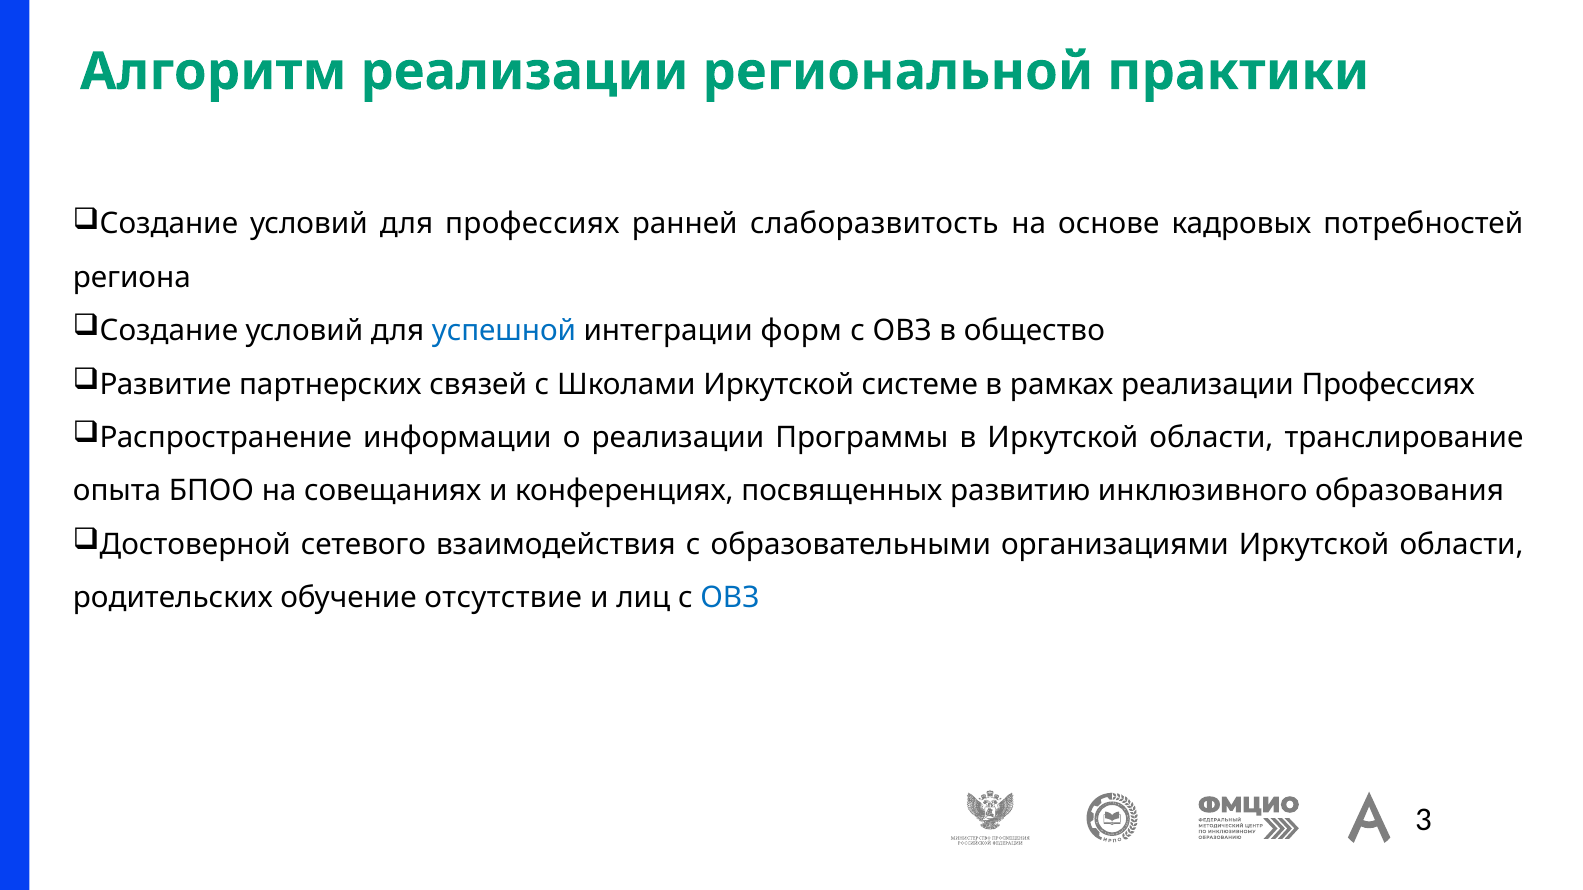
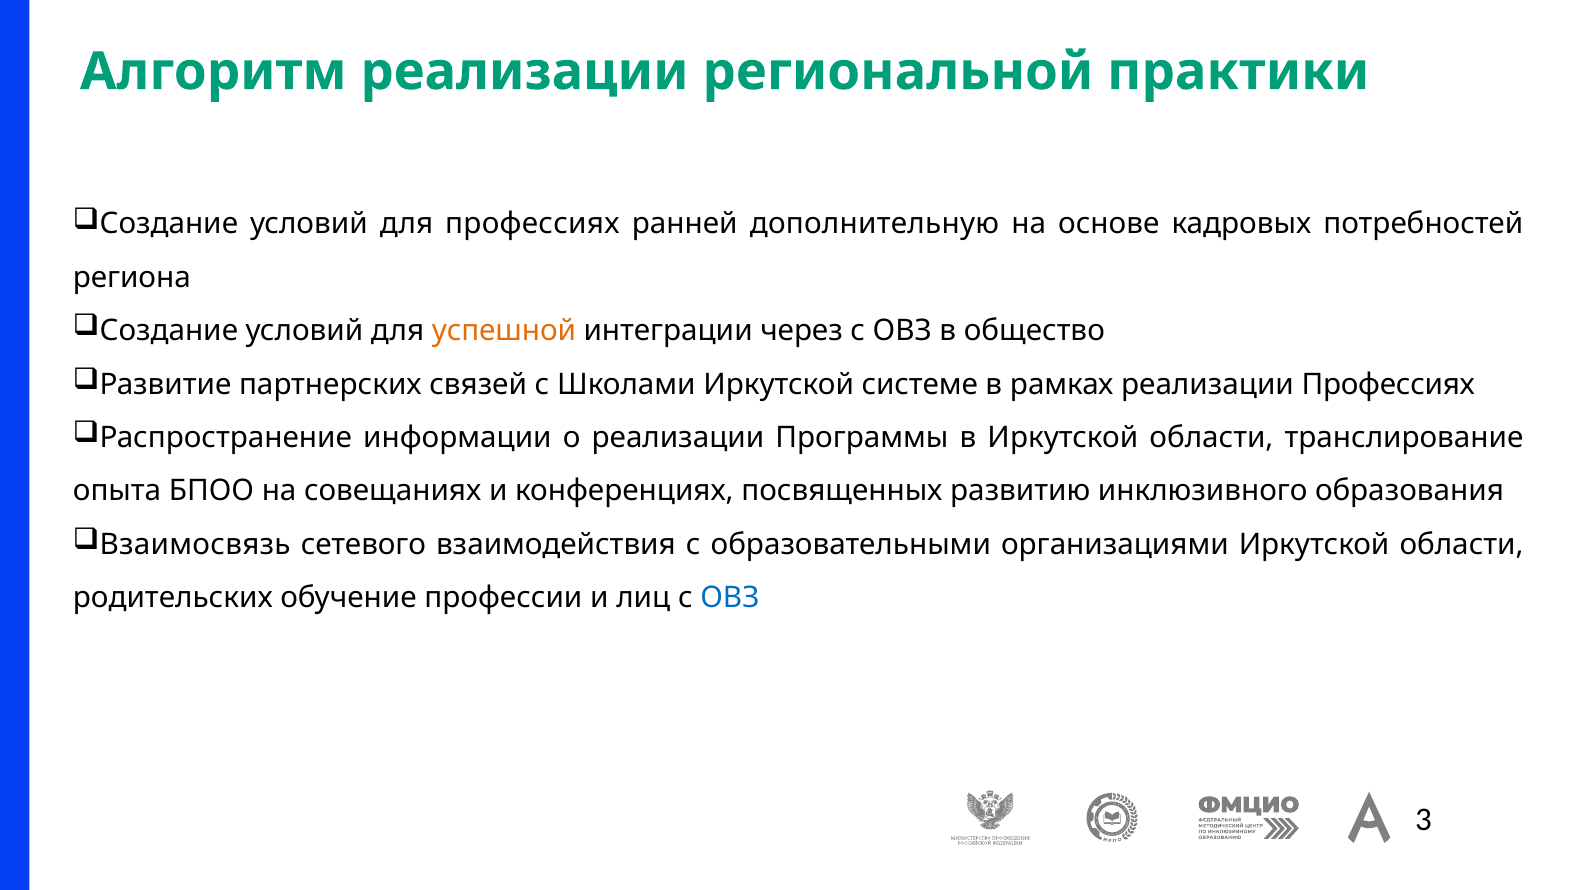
слаборазвитость: слаборазвитость -> дополнительную
успешной colour: blue -> orange
форм: форм -> через
Достоверной: Достоверной -> Взаимосвязь
отсутствие: отсутствие -> профессии
